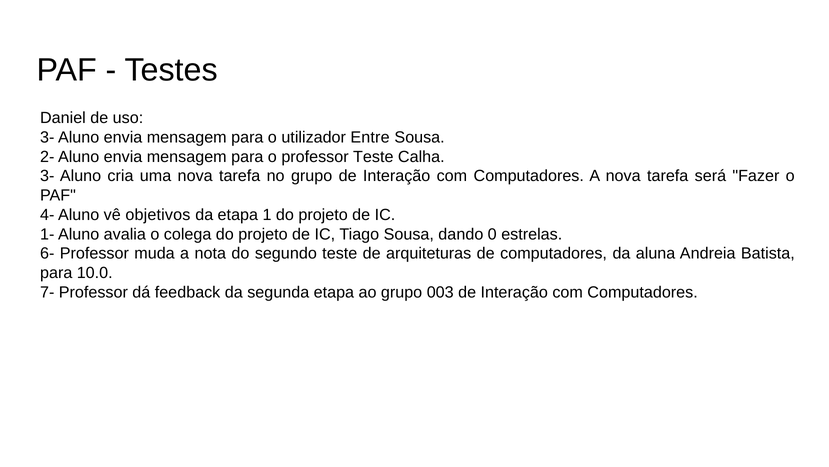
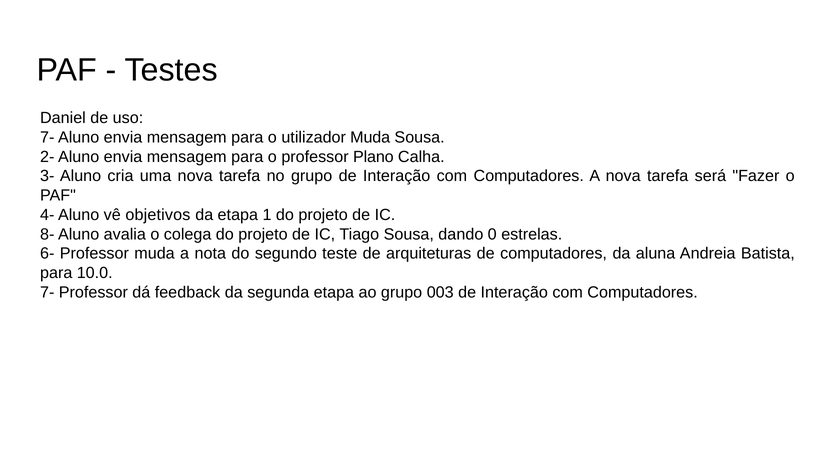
3- at (47, 137): 3- -> 7-
utilizador Entre: Entre -> Muda
professor Teste: Teste -> Plano
1-: 1- -> 8-
